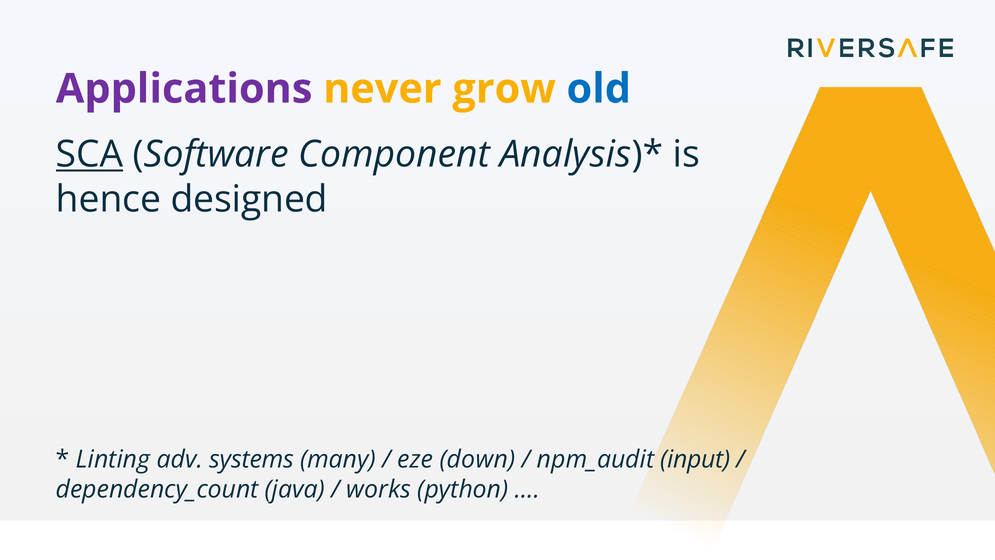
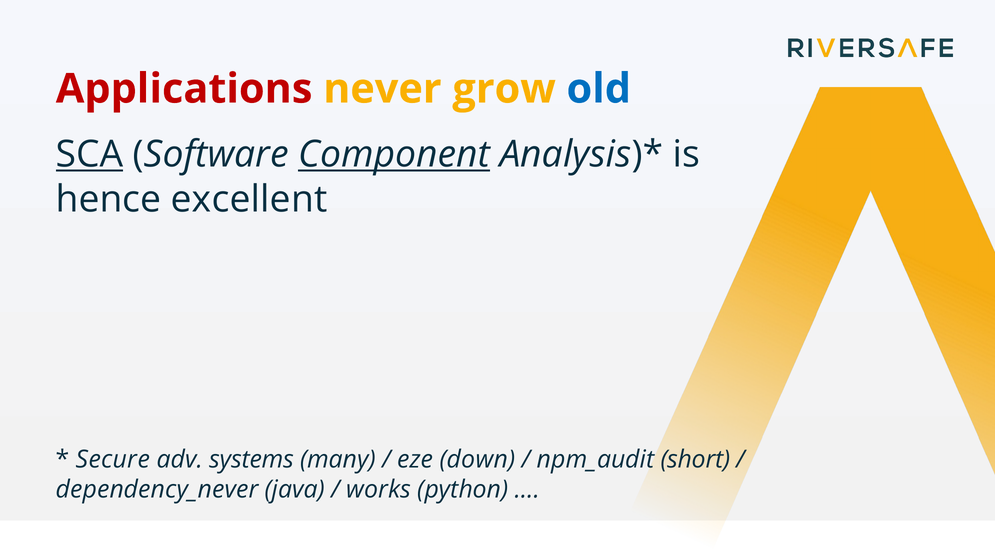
Applications colour: purple -> red
Component underline: none -> present
designed: designed -> excellent
Linting: Linting -> Secure
input: input -> short
dependency_count: dependency_count -> dependency_never
